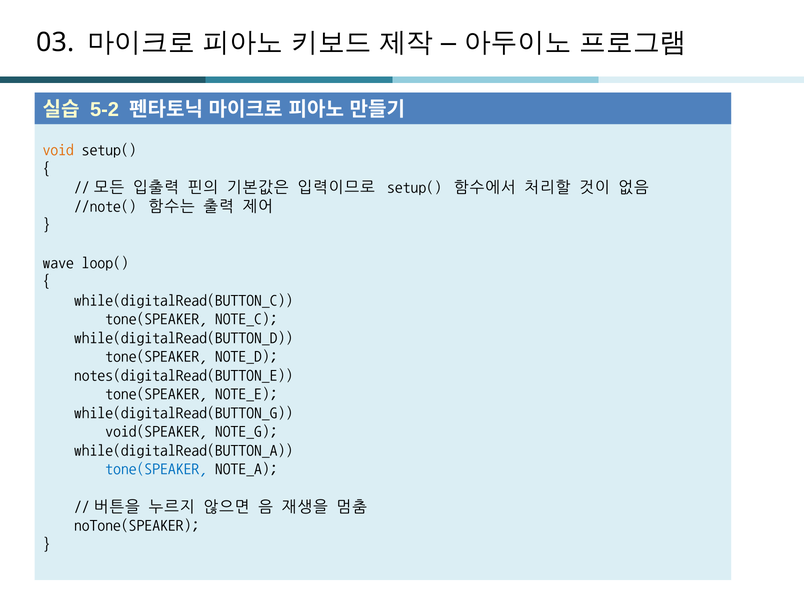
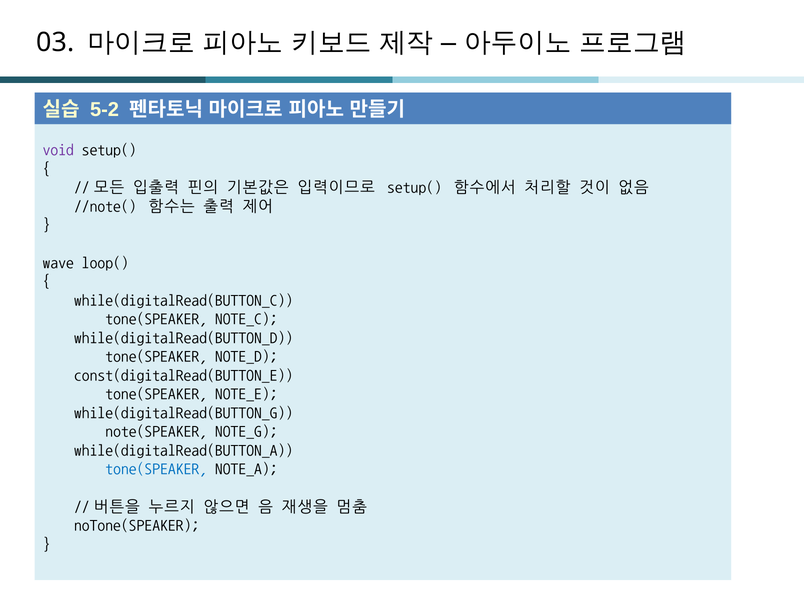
void colour: orange -> purple
notes(digitalRead(BUTTON_E: notes(digitalRead(BUTTON_E -> const(digitalRead(BUTTON_E
void(SPEAKER: void(SPEAKER -> note(SPEAKER
